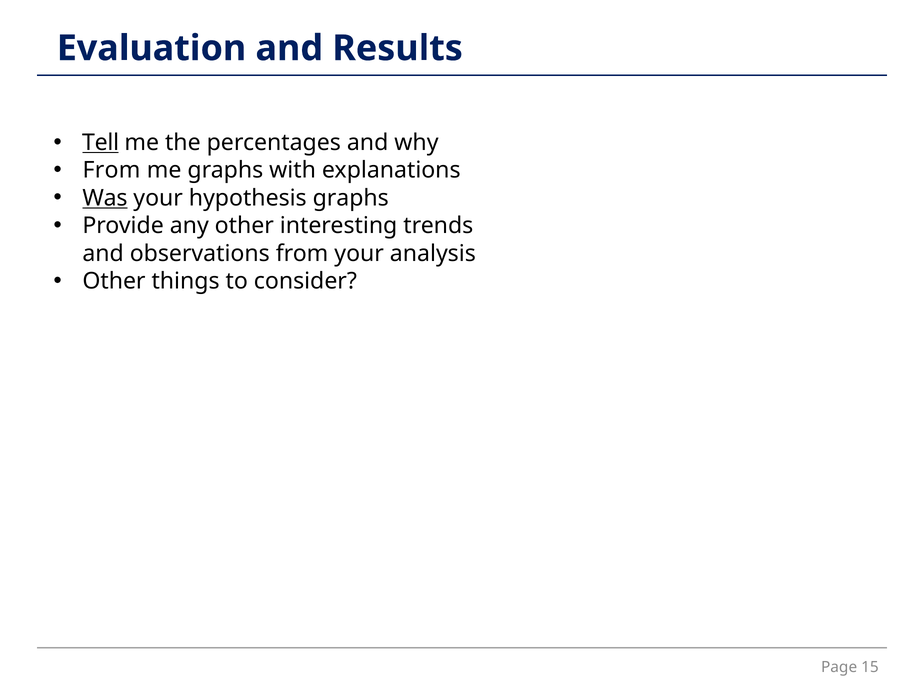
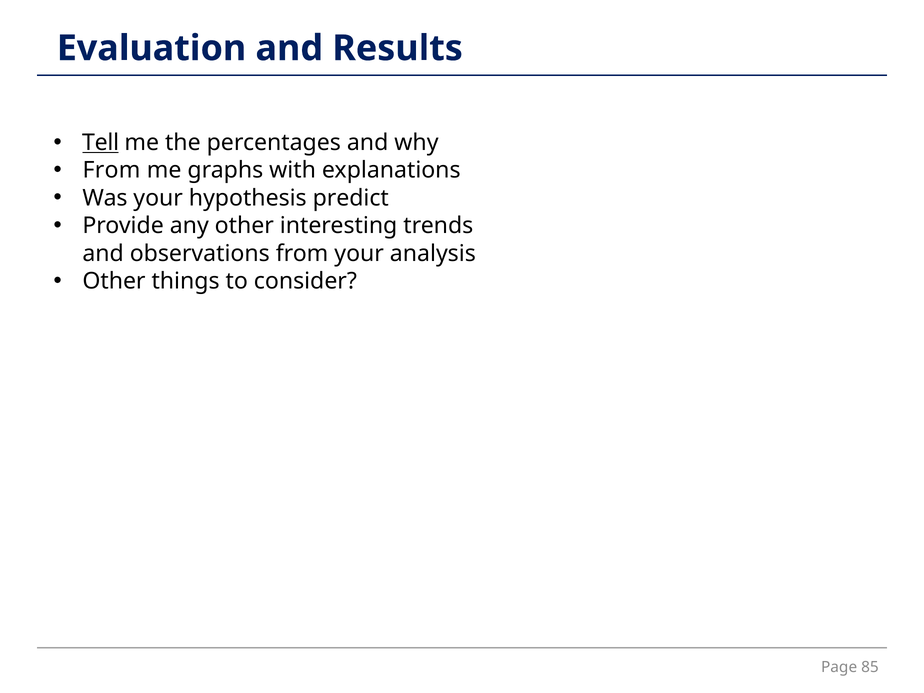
Was underline: present -> none
hypothesis graphs: graphs -> predict
15: 15 -> 85
